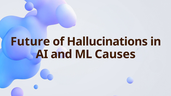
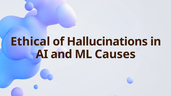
Future: Future -> Ethical
